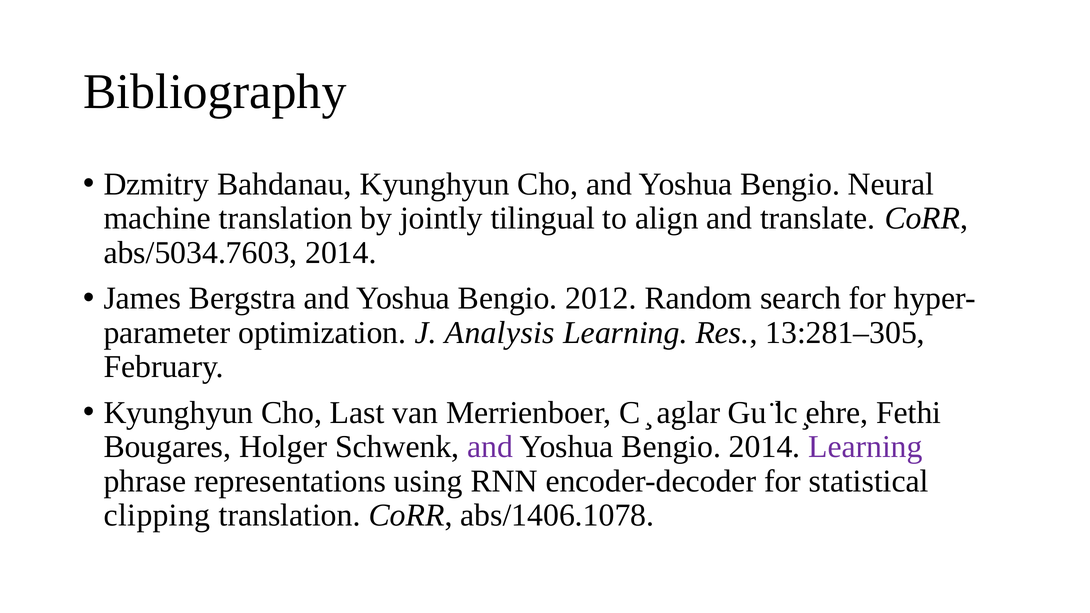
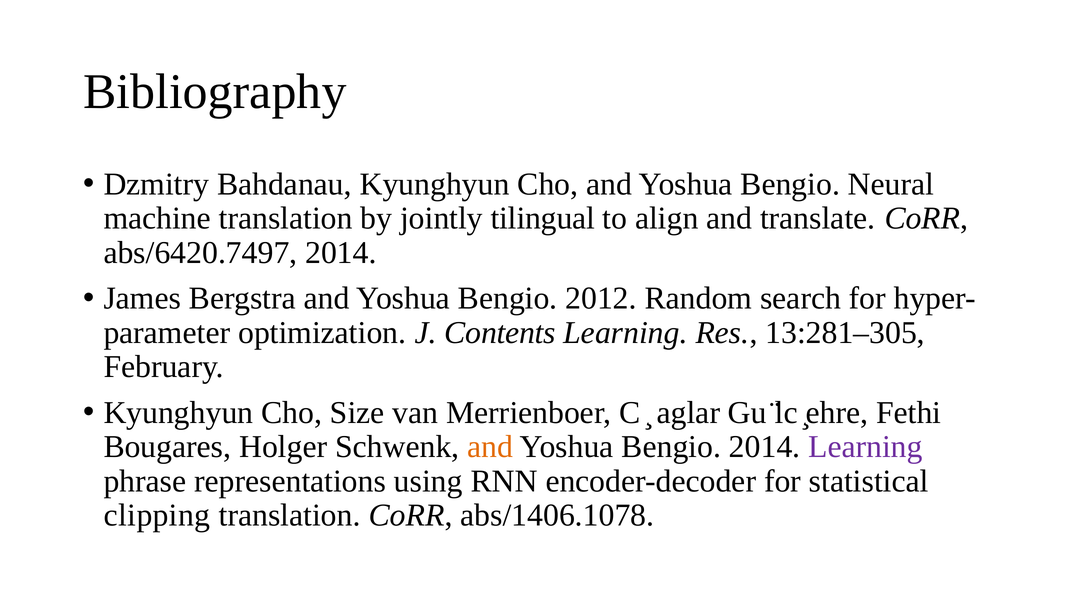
abs/5034.7603: abs/5034.7603 -> abs/6420.7497
Analysis: Analysis -> Contents
Last: Last -> Size
and at (490, 447) colour: purple -> orange
